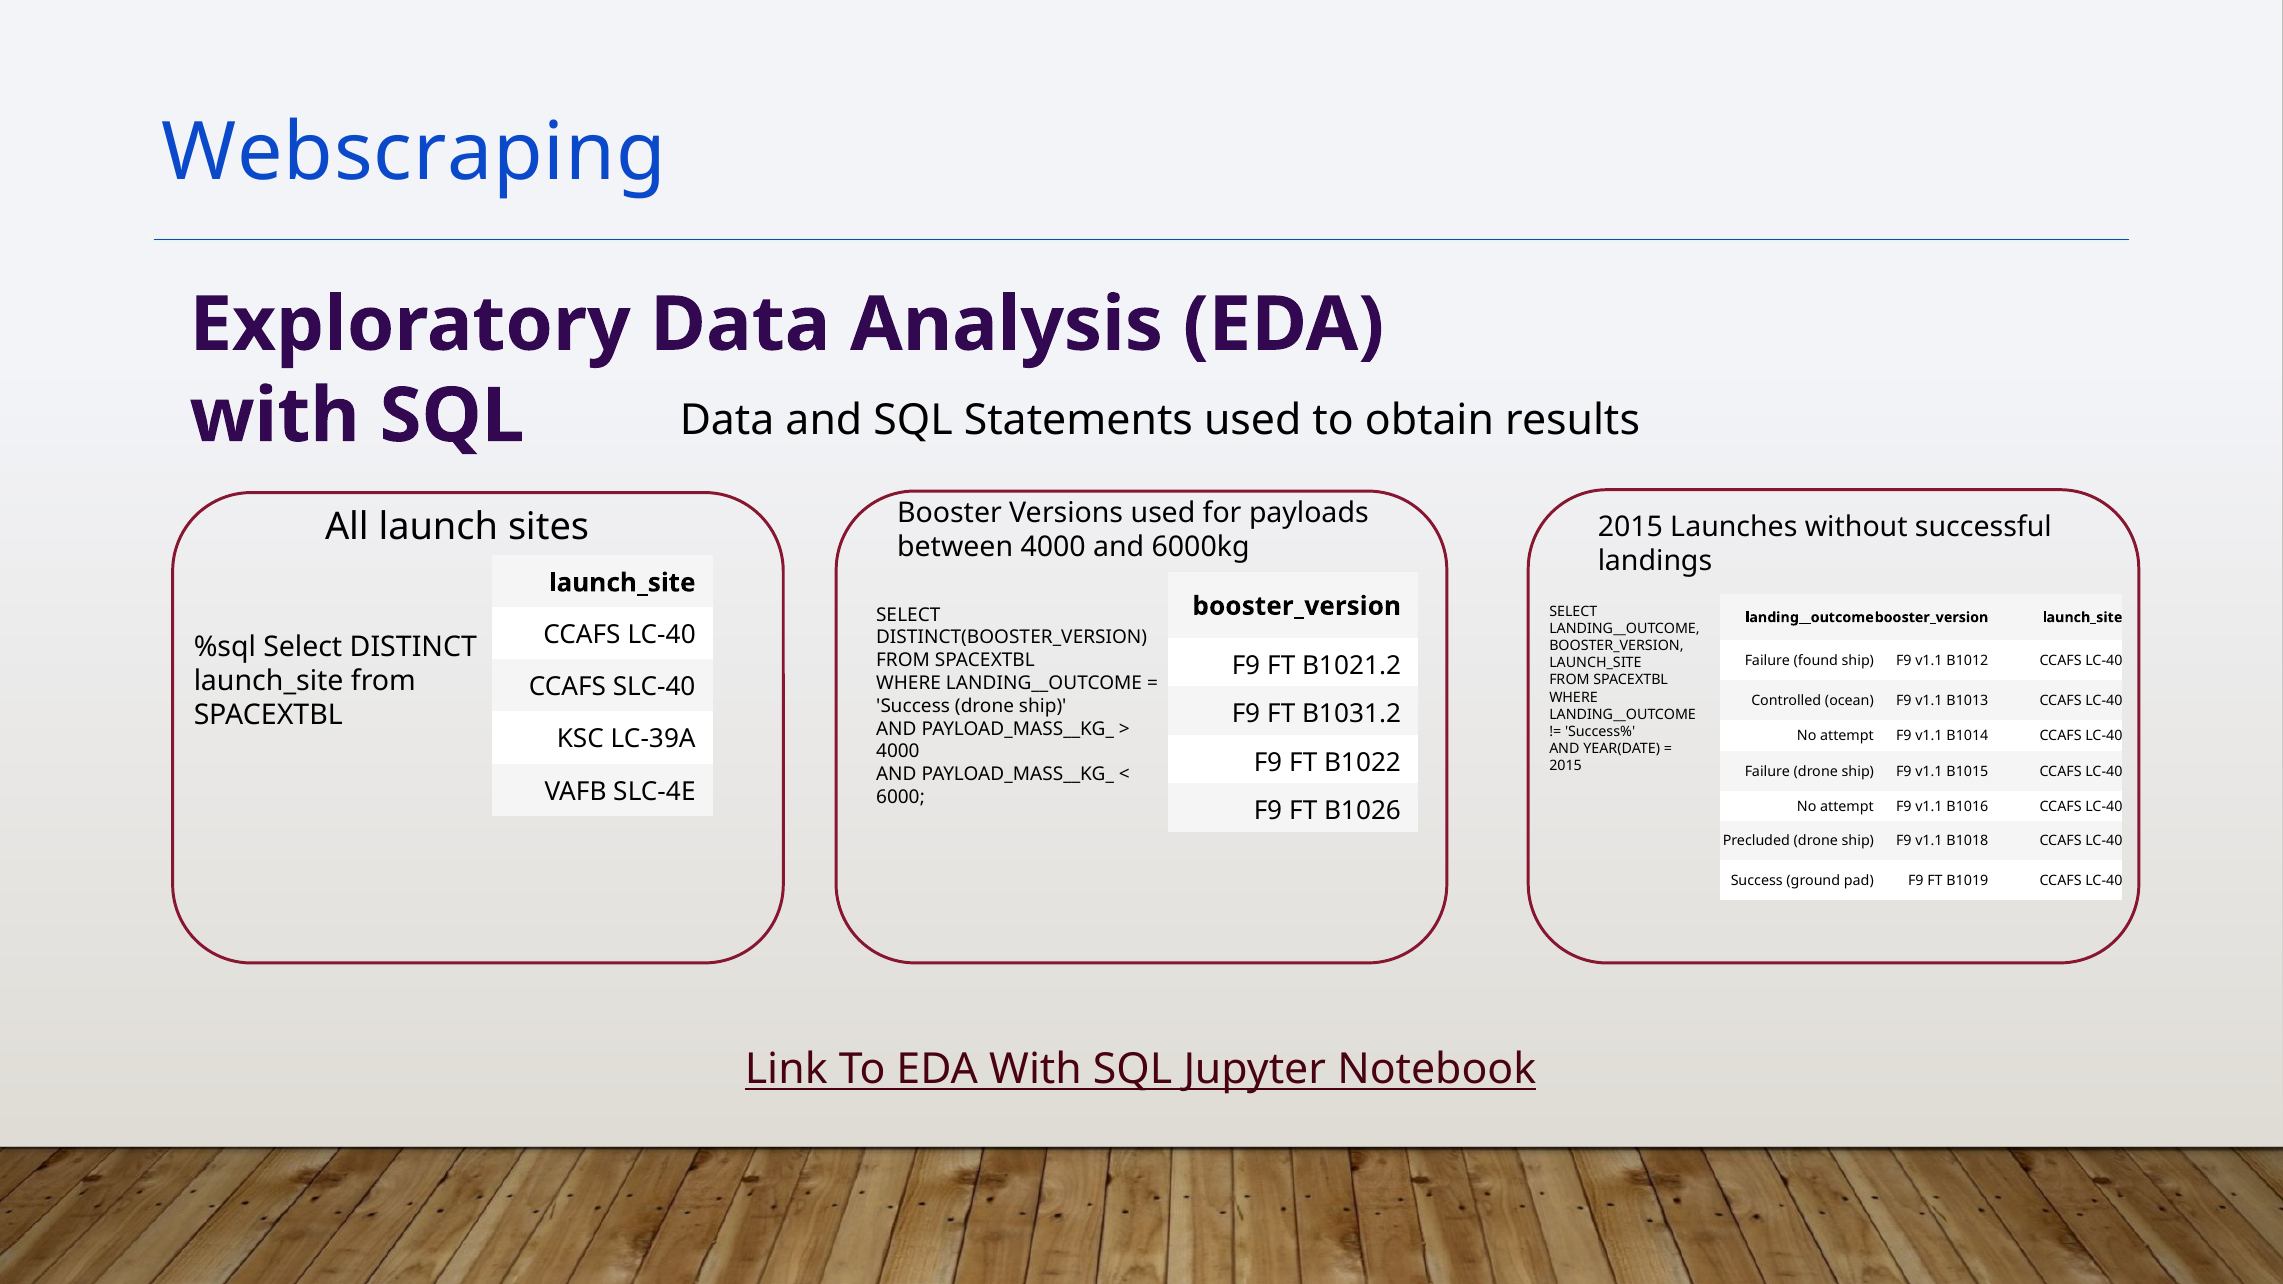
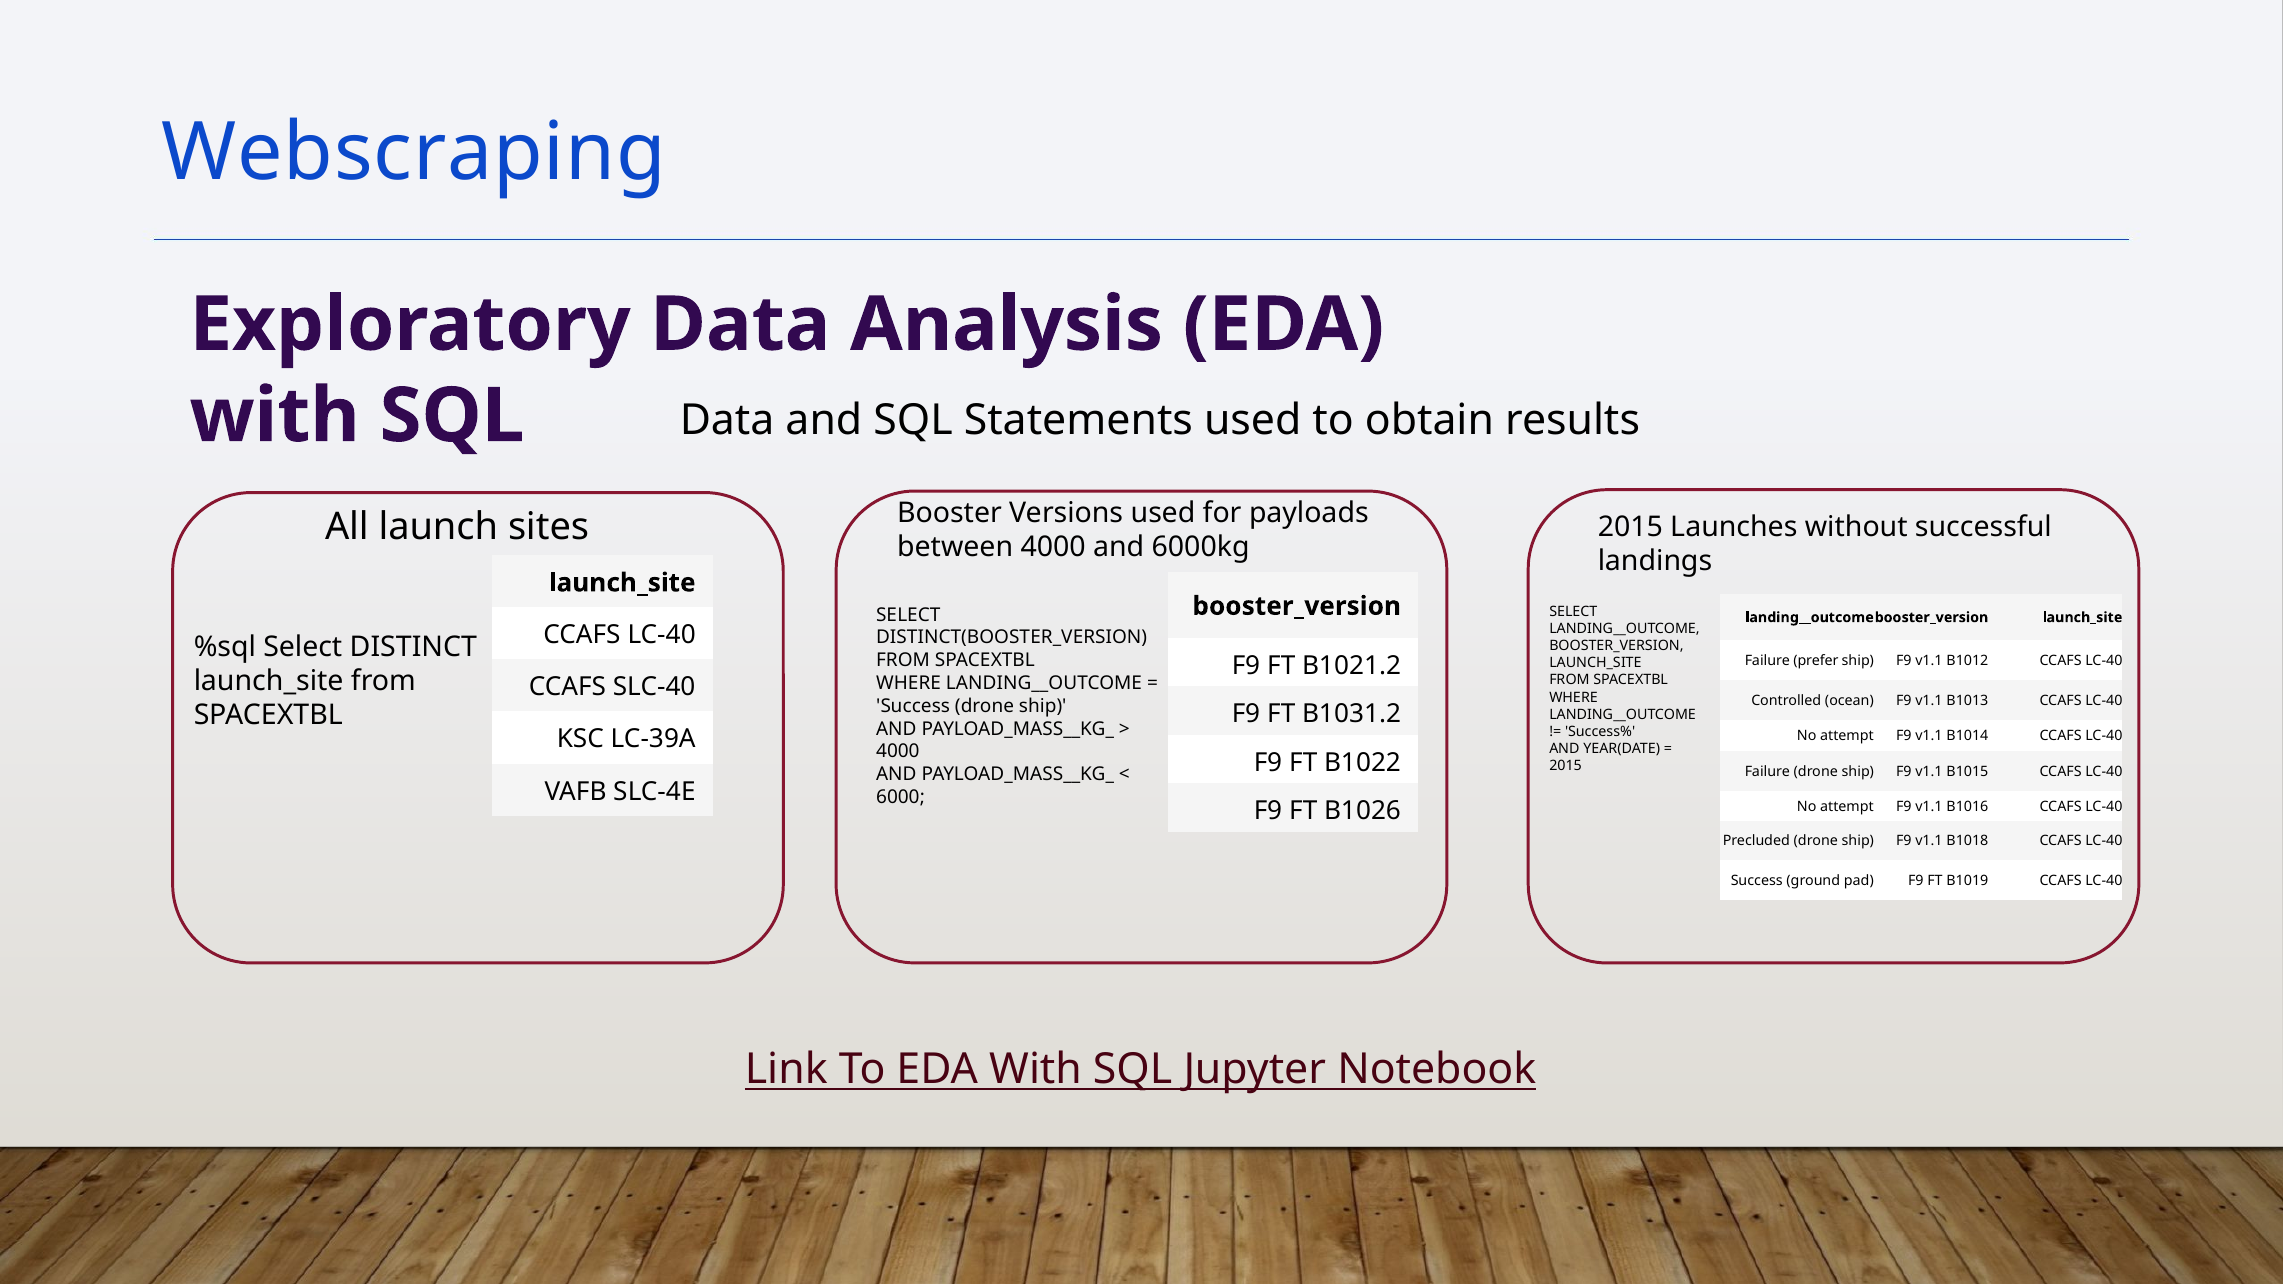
found: found -> prefer
